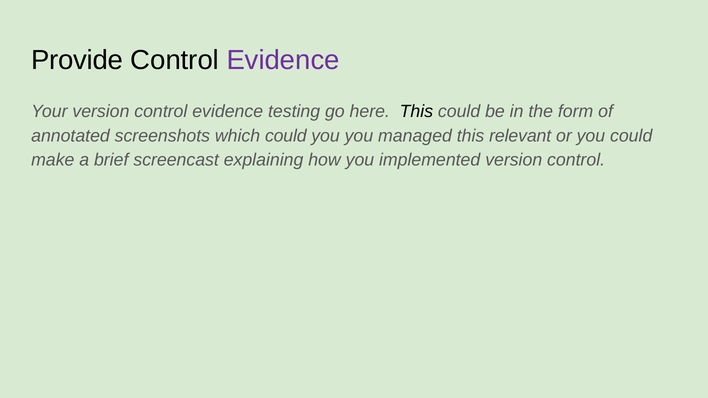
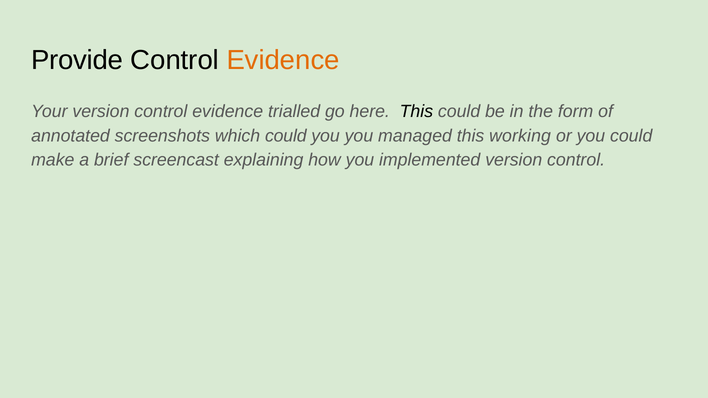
Evidence at (283, 60) colour: purple -> orange
testing: testing -> trialled
relevant: relevant -> working
